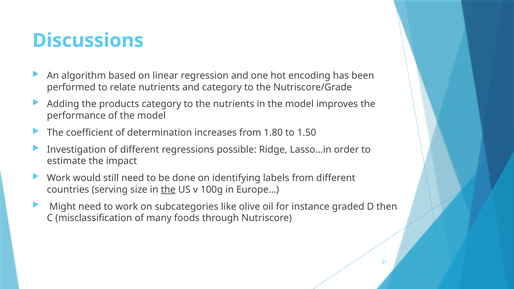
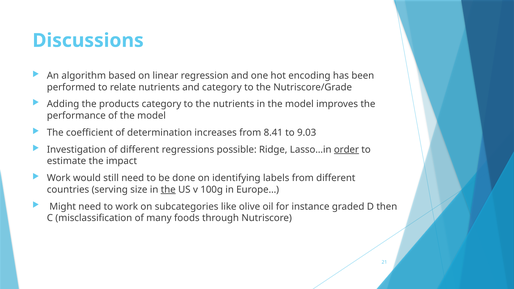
1.80: 1.80 -> 8.41
1.50: 1.50 -> 9.03
order underline: none -> present
